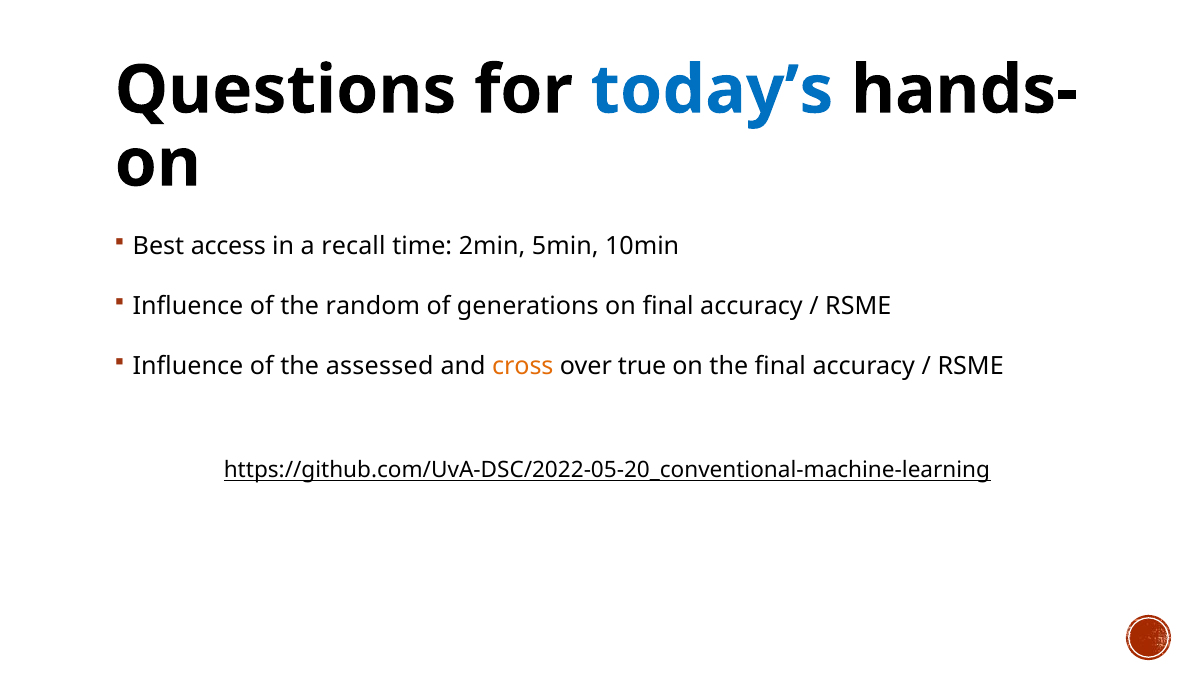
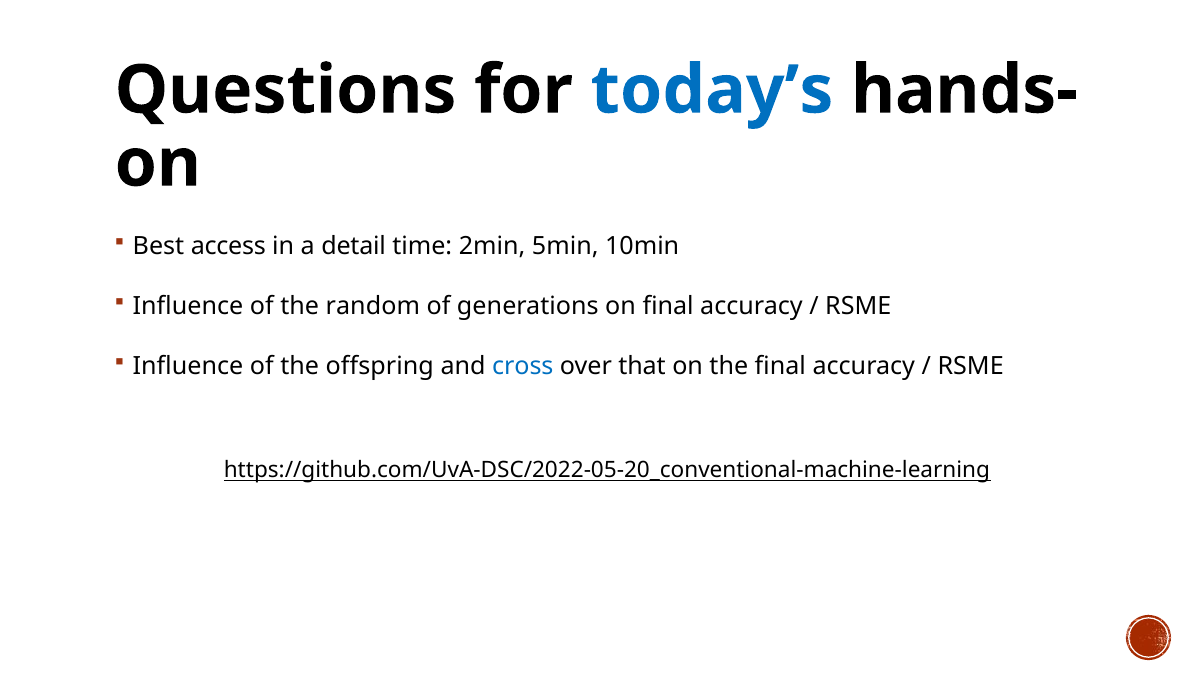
recall: recall -> detail
assessed: assessed -> offspring
cross colour: orange -> blue
true: true -> that
